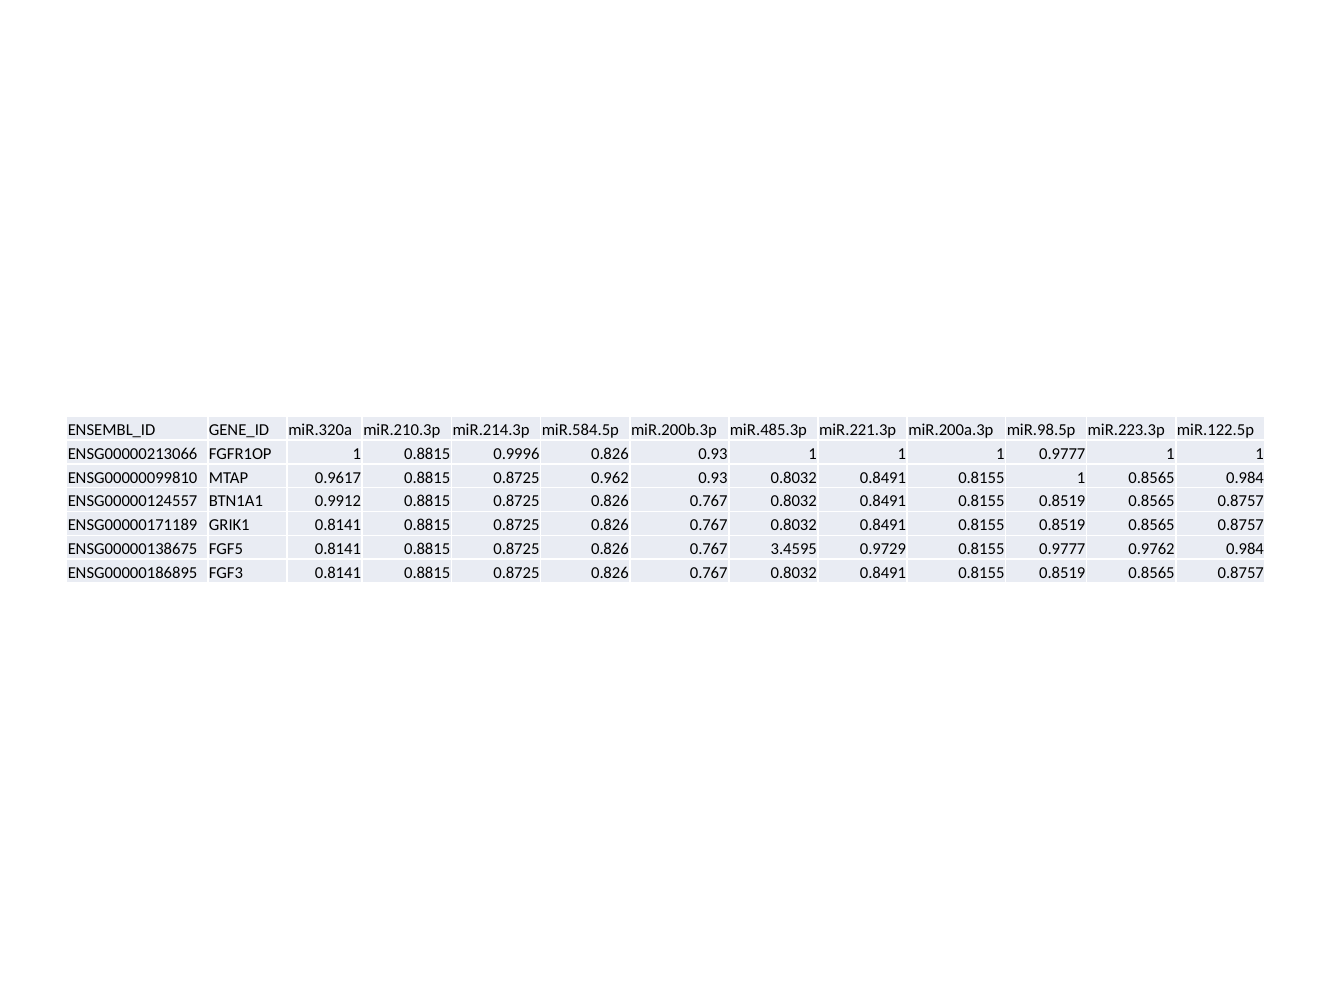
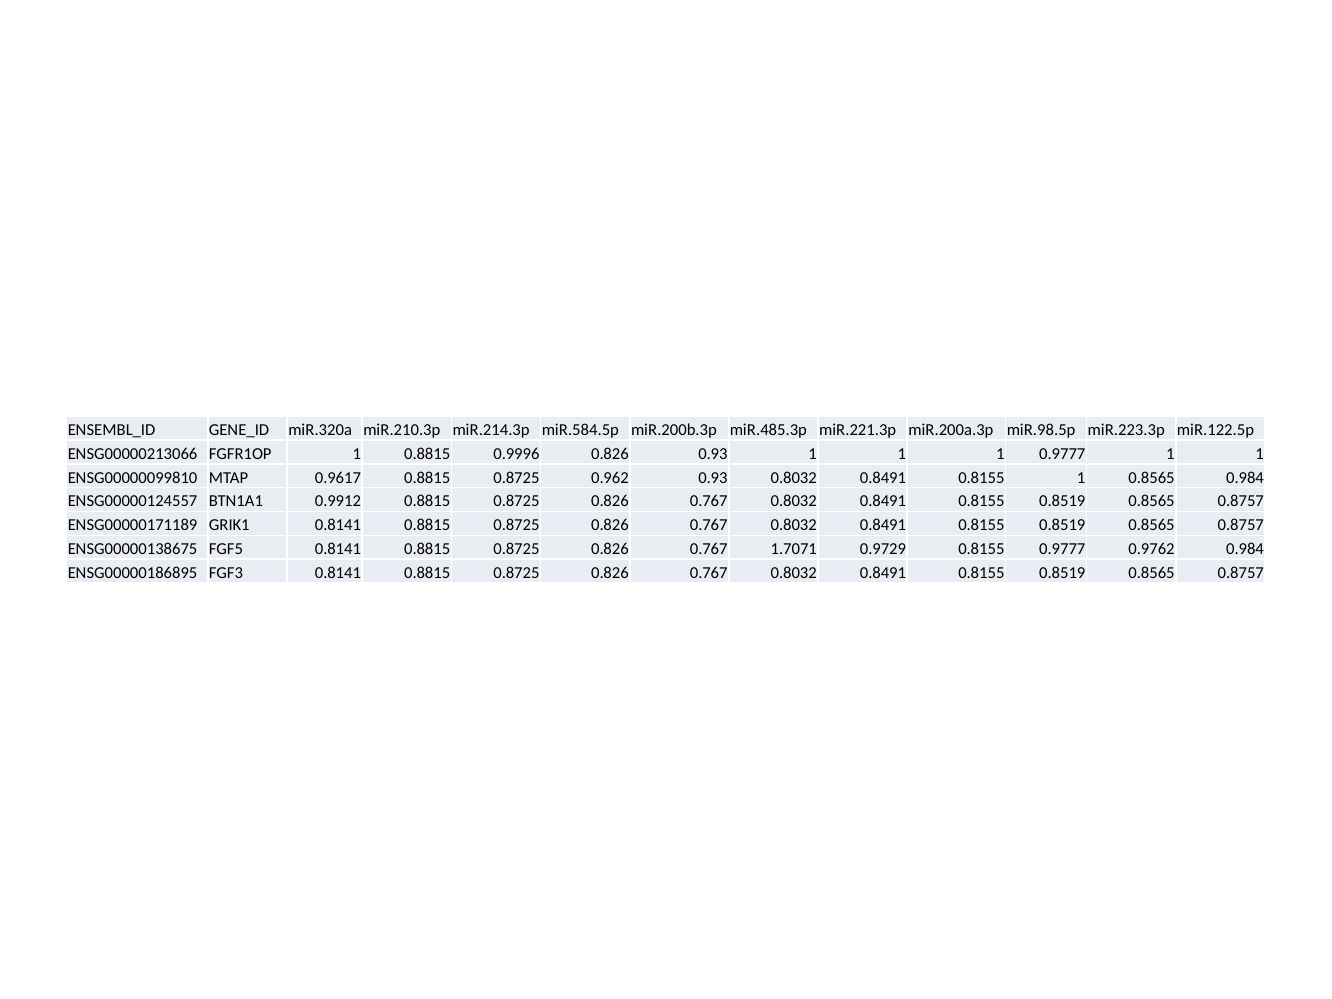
3.4595: 3.4595 -> 1.7071
